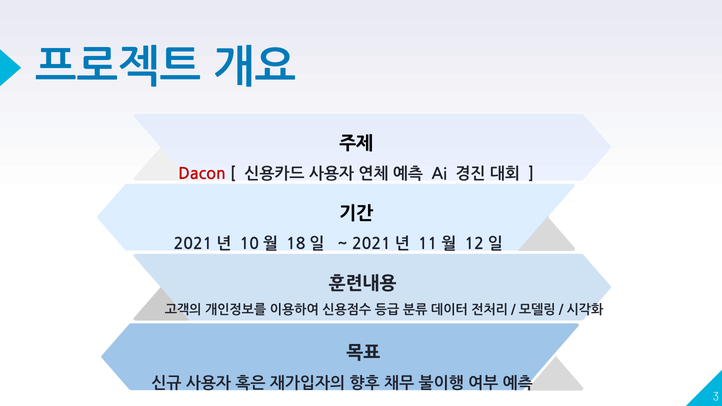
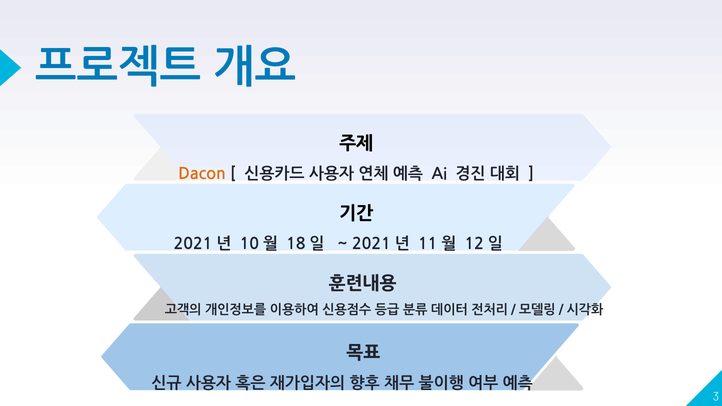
Dacon colour: red -> orange
